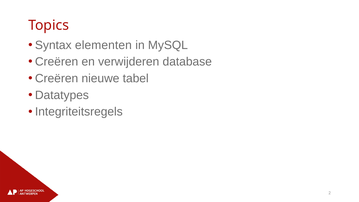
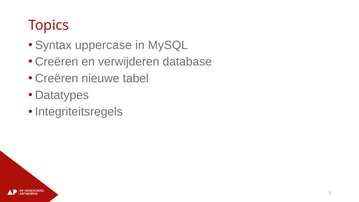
elementen: elementen -> uppercase
